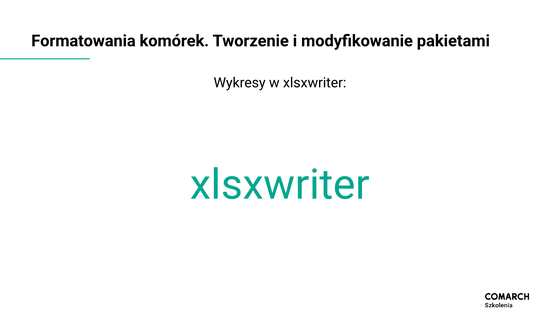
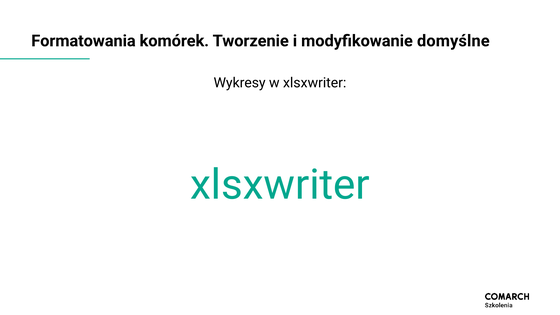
pakietami: pakietami -> domyślne
